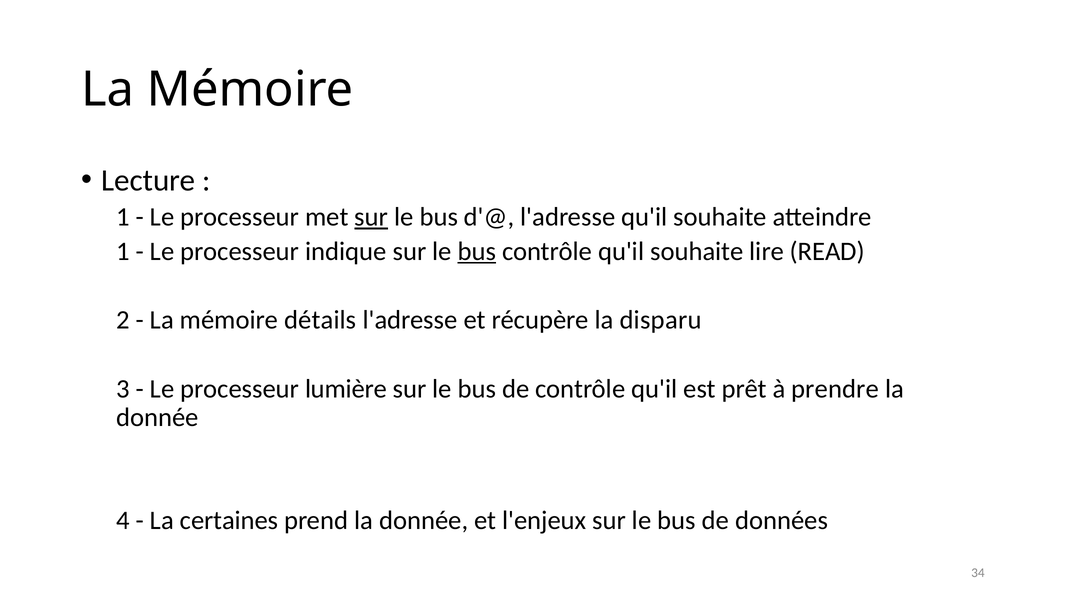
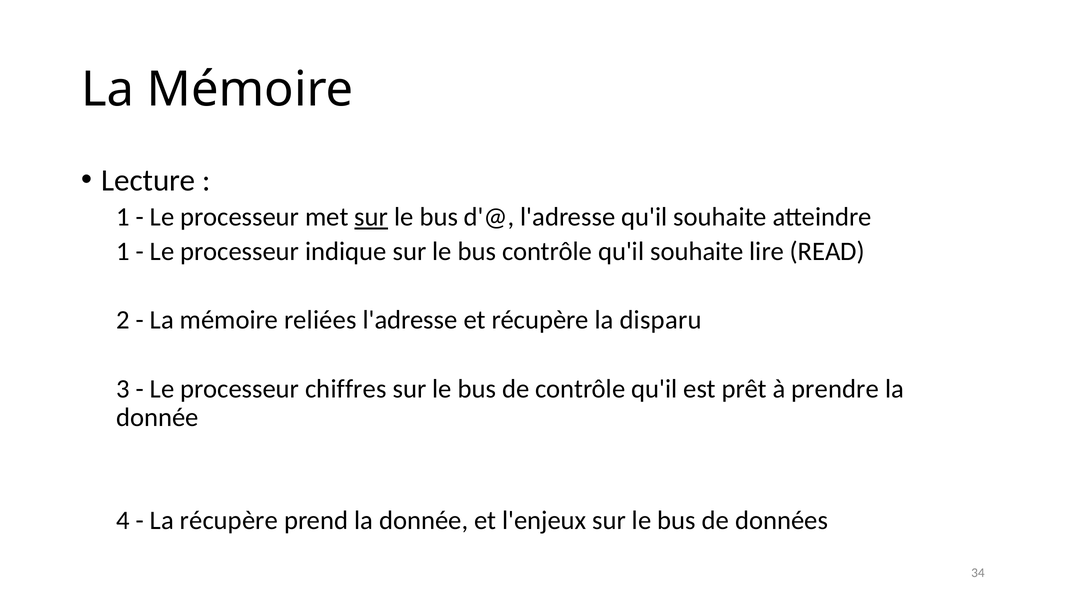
bus at (477, 251) underline: present -> none
détails: détails -> reliées
lumière: lumière -> chiffres
La certaines: certaines -> récupère
